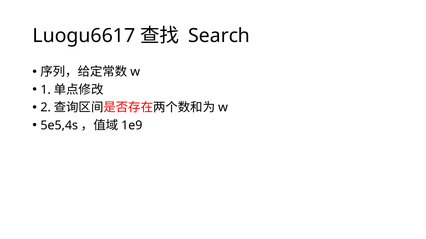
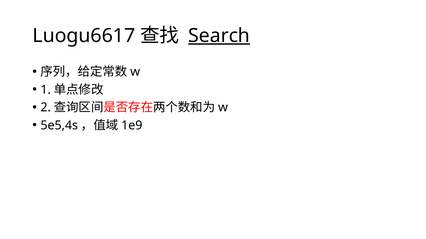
Search underline: none -> present
